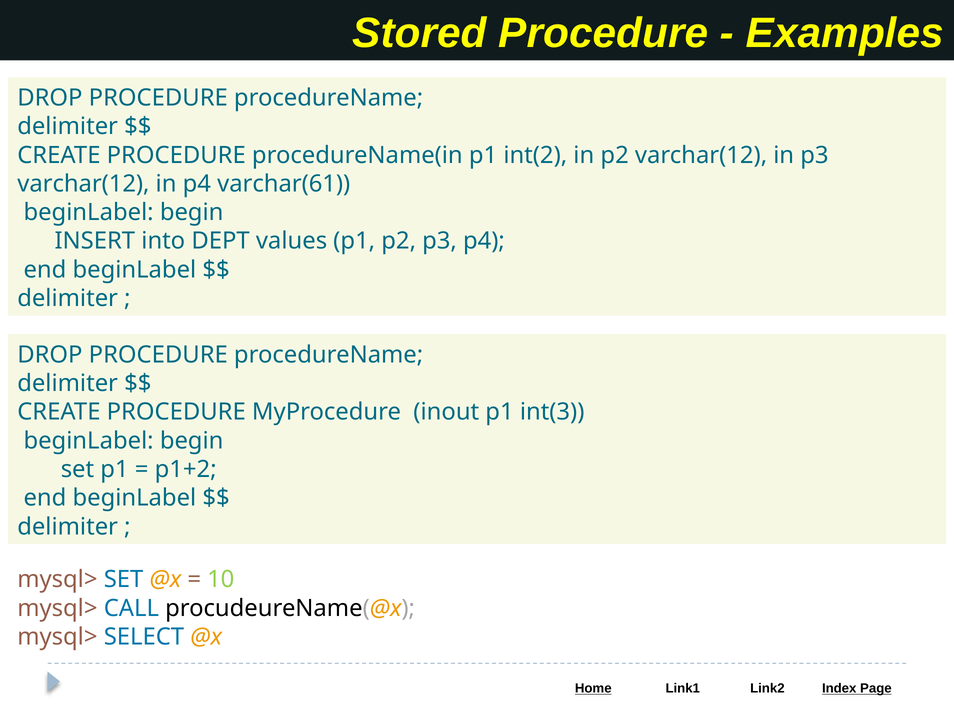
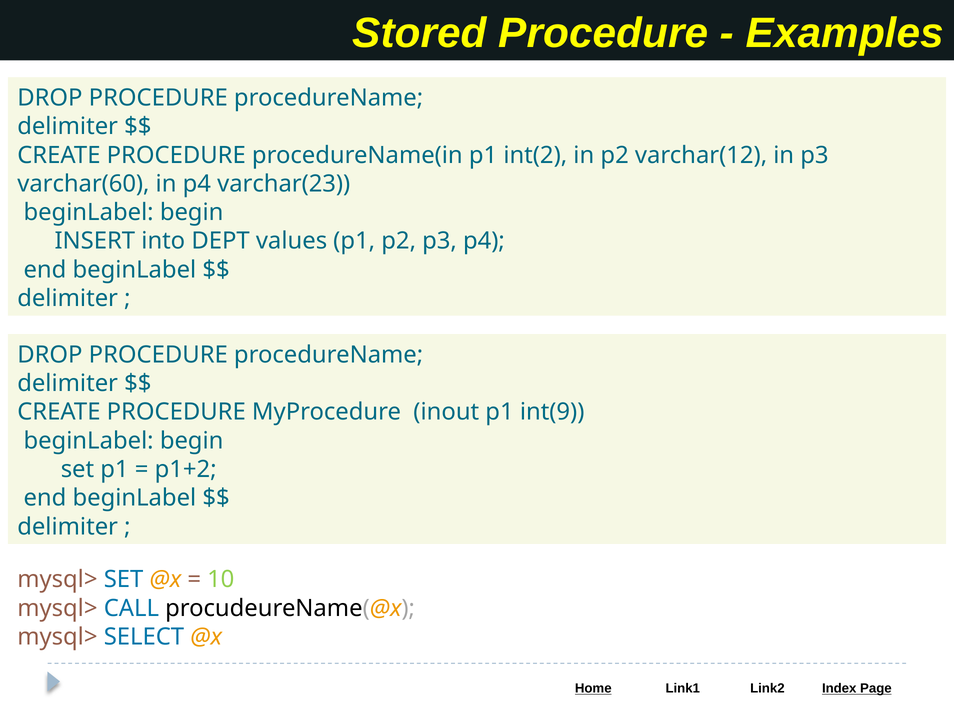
varchar(12 at (83, 184): varchar(12 -> varchar(60
varchar(61: varchar(61 -> varchar(23
int(3: int(3 -> int(9
